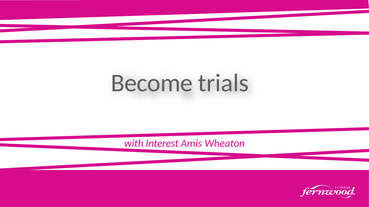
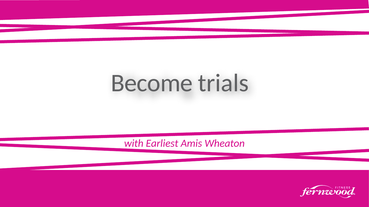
Interest: Interest -> Earliest
